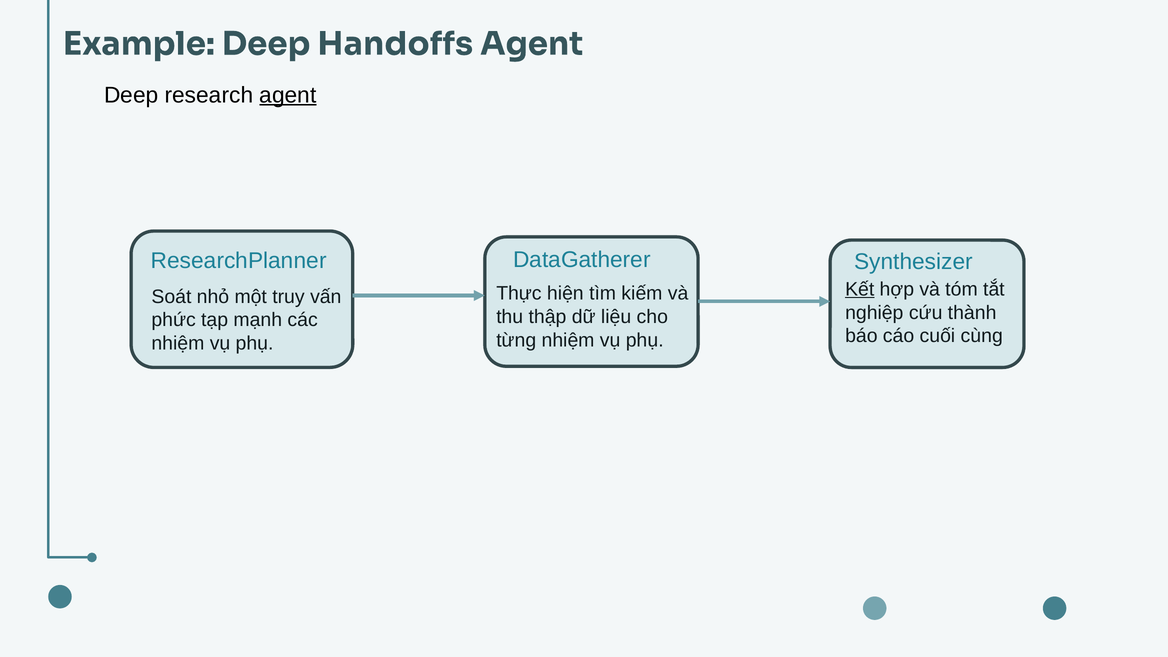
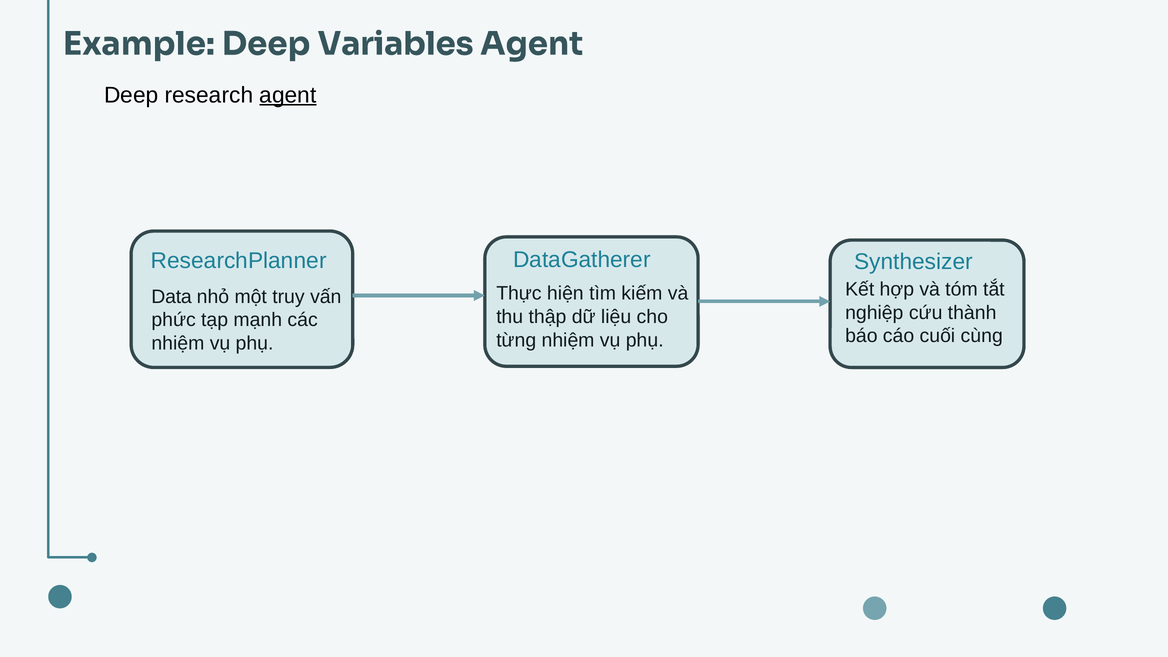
Handoffs: Handoffs -> Variables
Kết underline: present -> none
Soát: Soát -> Data
